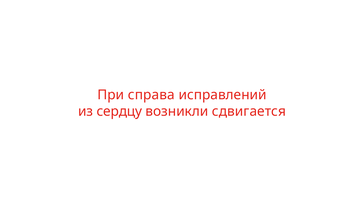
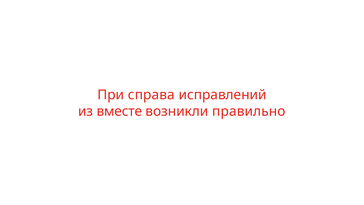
сердцу: сердцу -> вместе
сдвигается: сдвигается -> правильно
